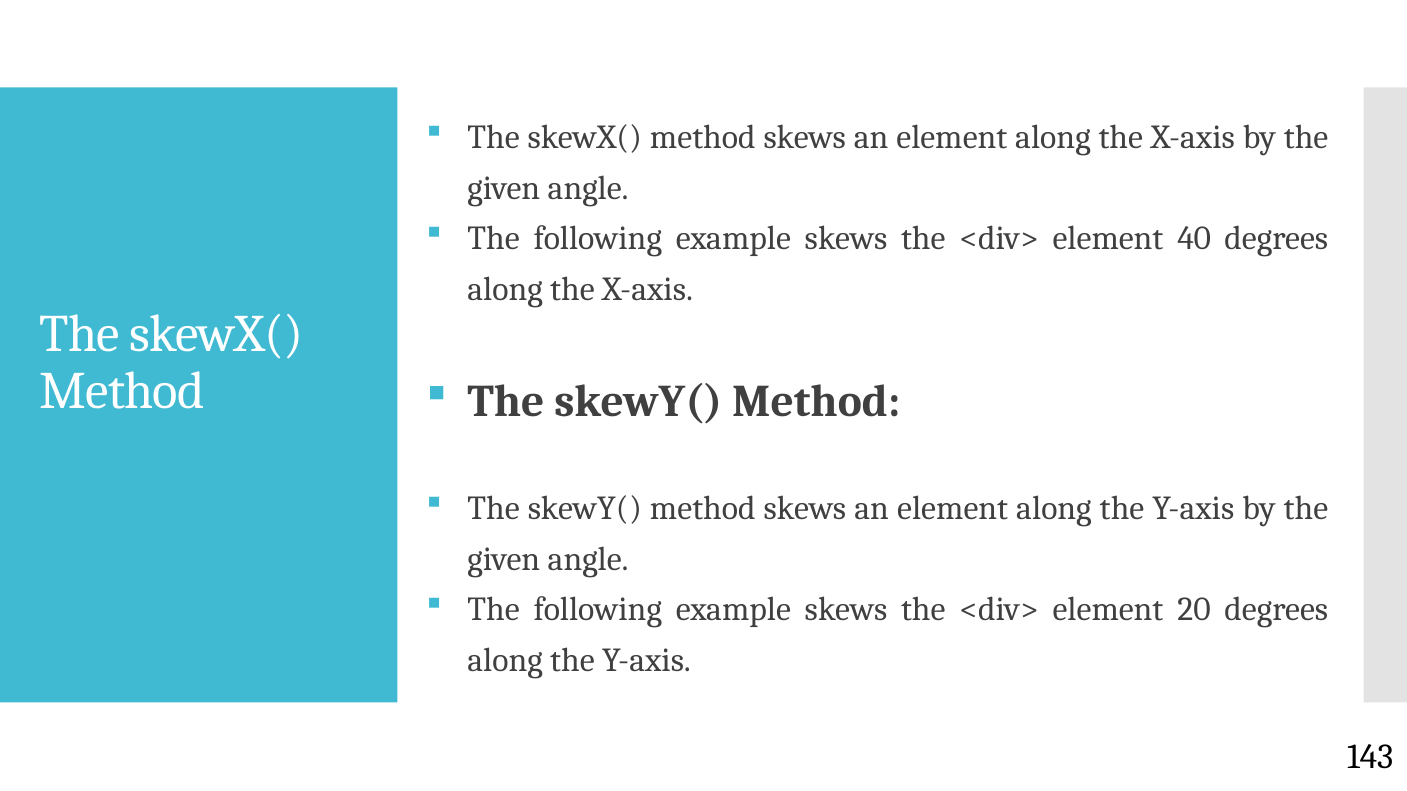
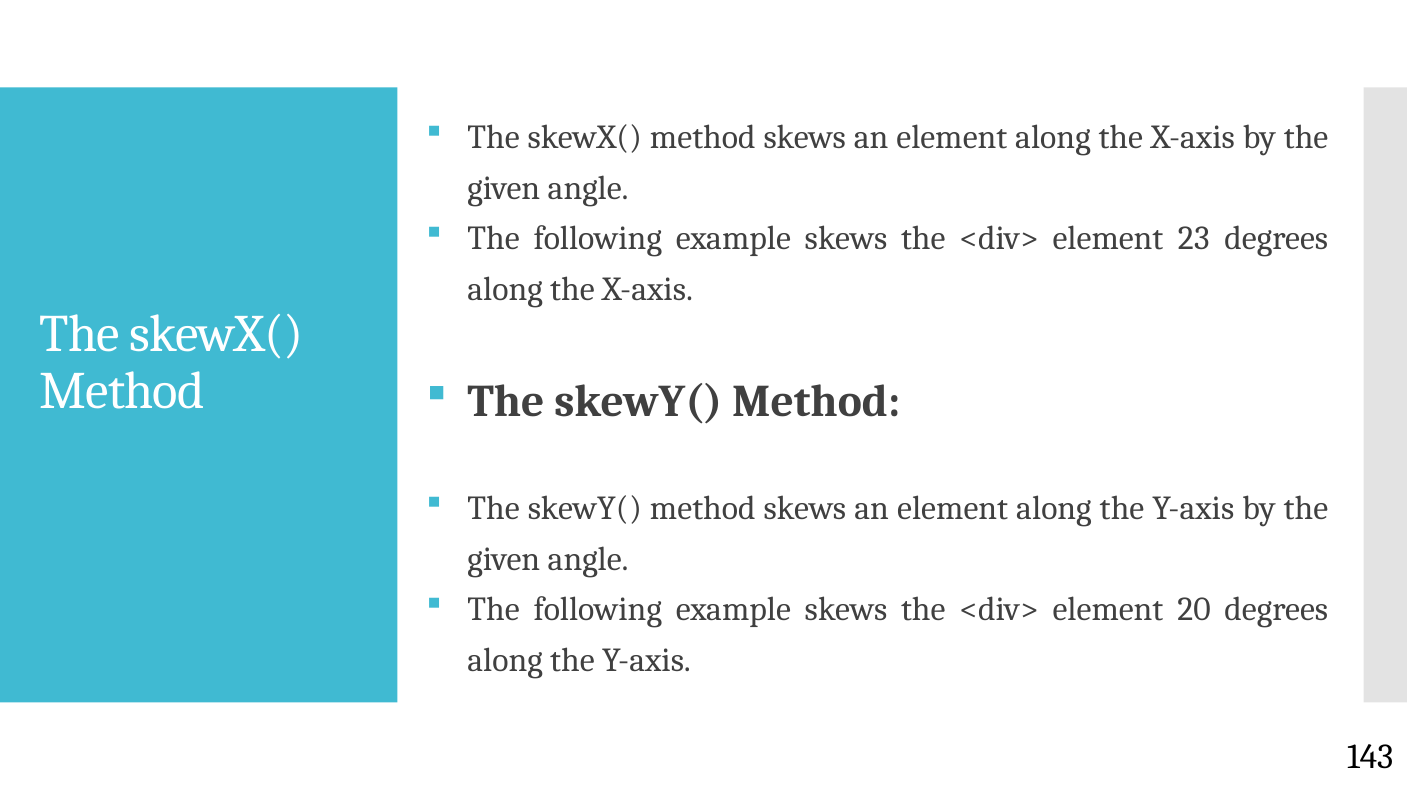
40: 40 -> 23
